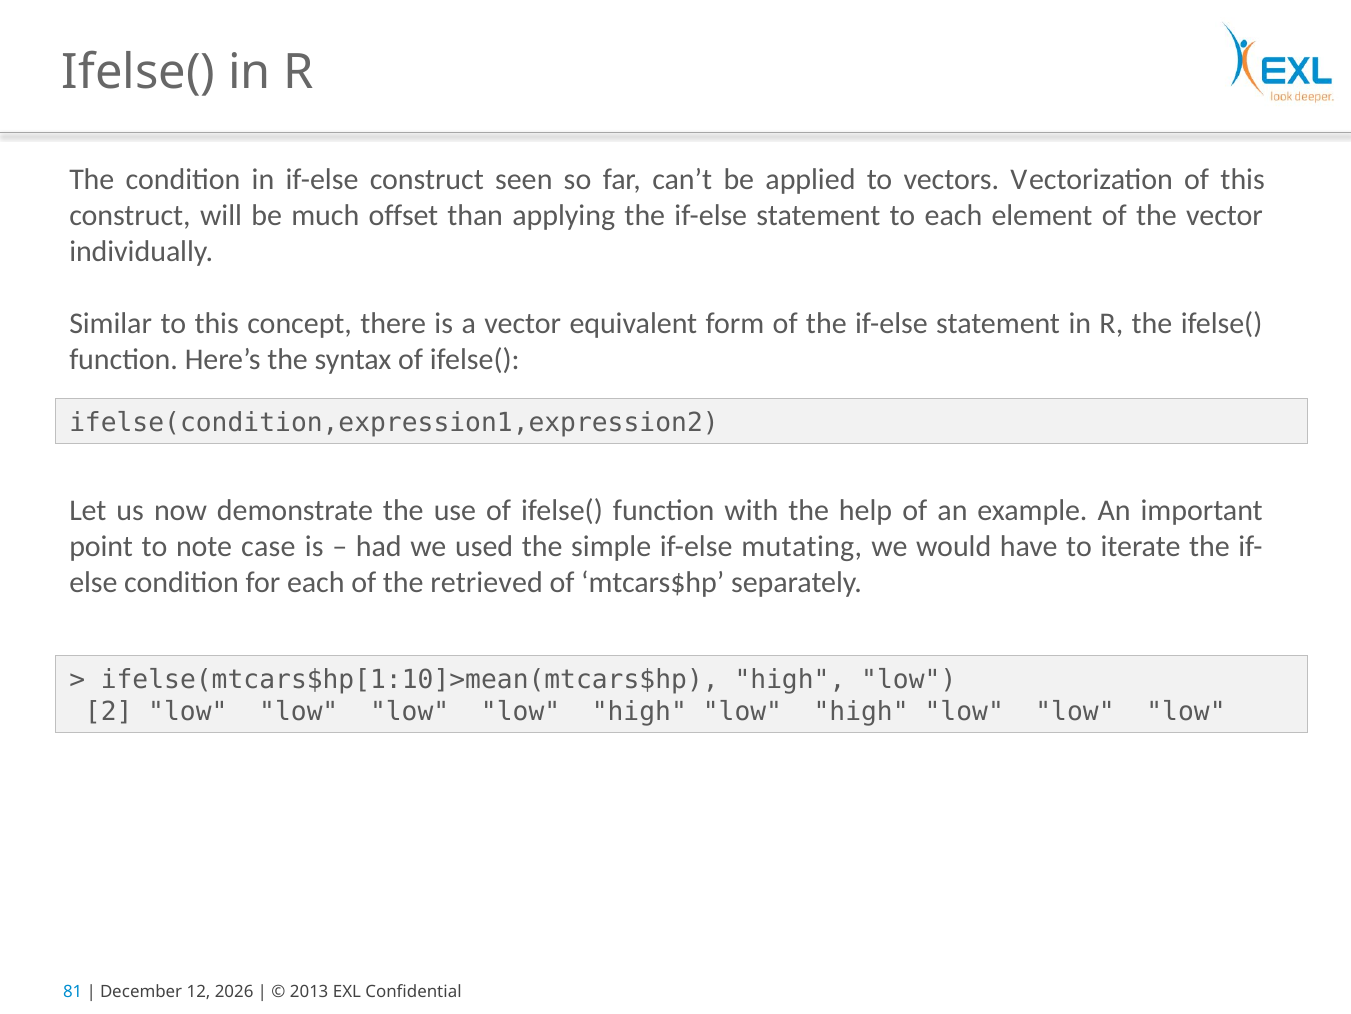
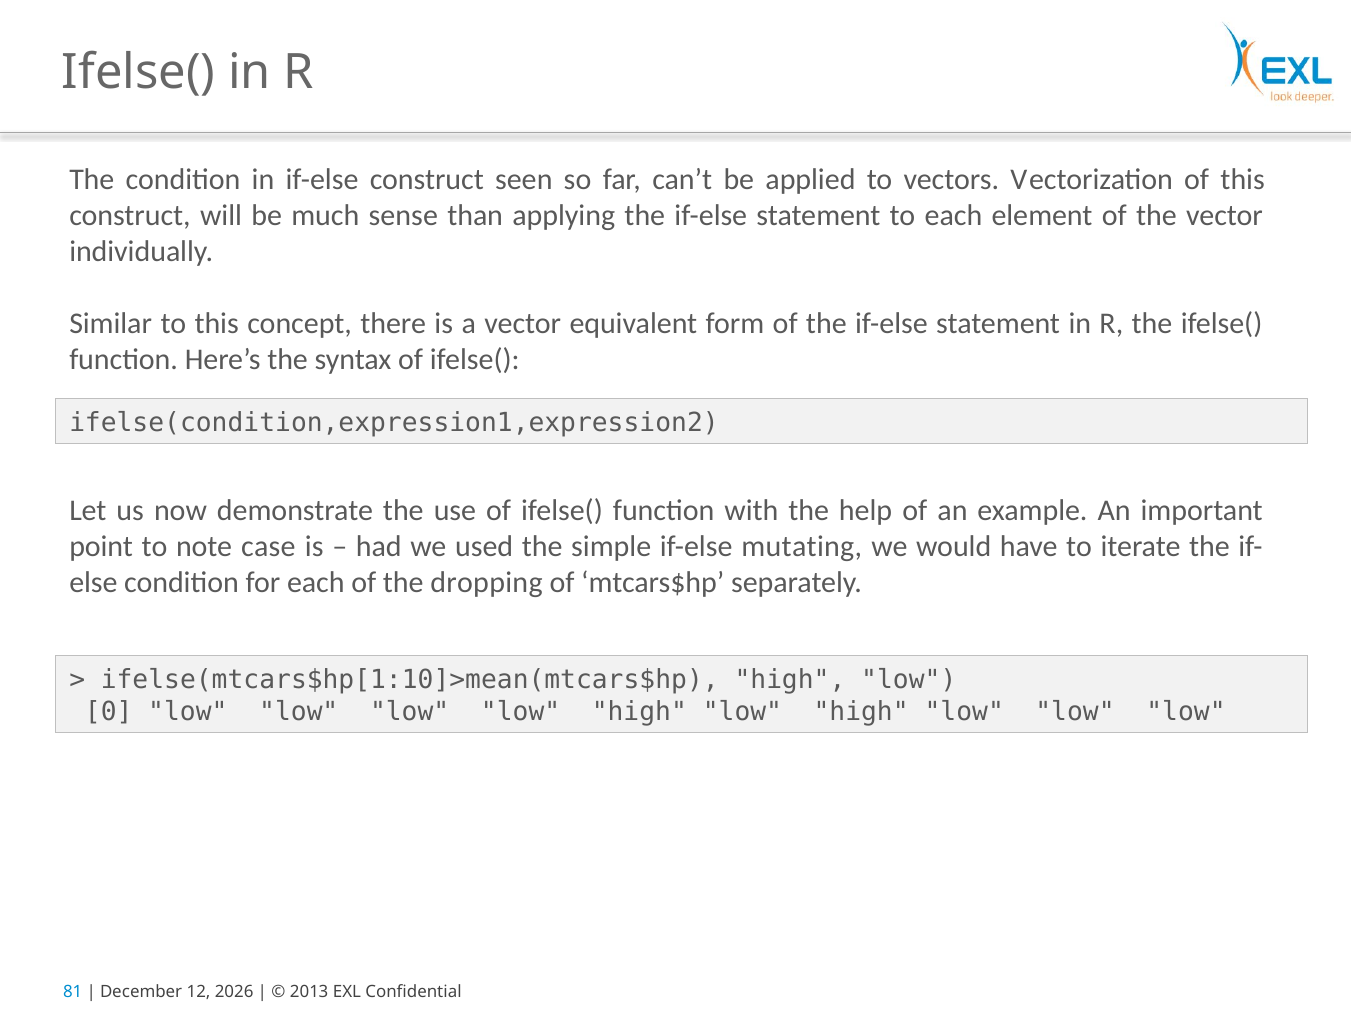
offset: offset -> sense
retrieved: retrieved -> dropping
2: 2 -> 0
